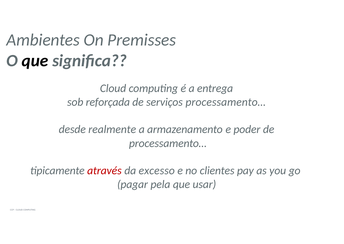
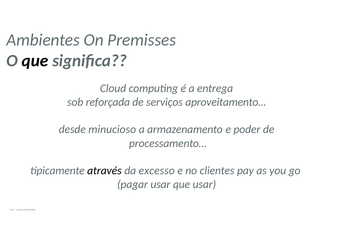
serviços processamento…: processamento… -> aproveitamento…
realmente: realmente -> minucioso
através colour: red -> black
pagar pela: pela -> usar
